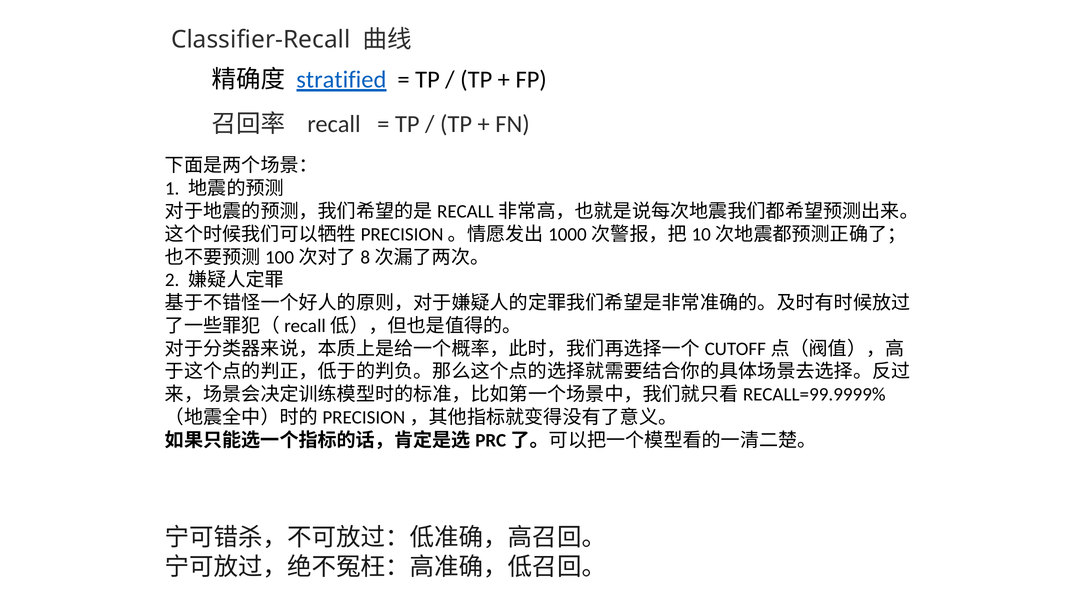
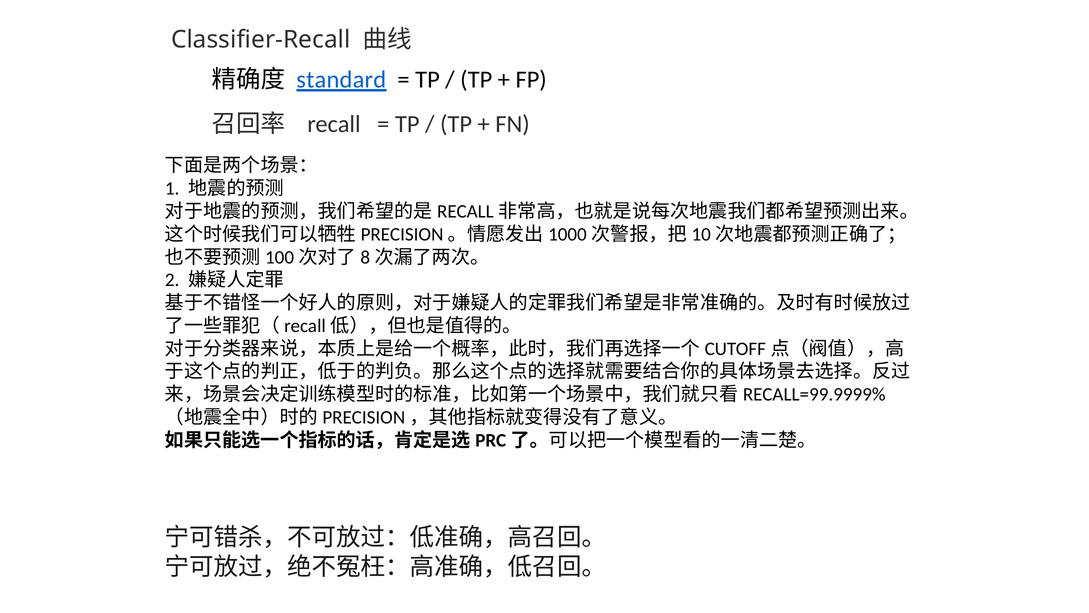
stratified: stratified -> standard
